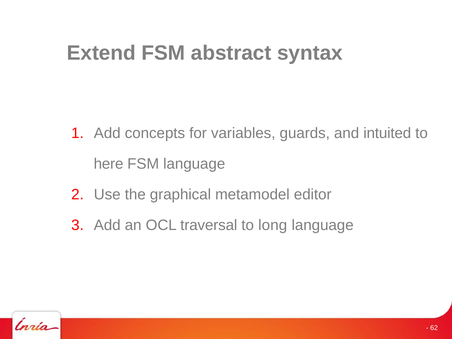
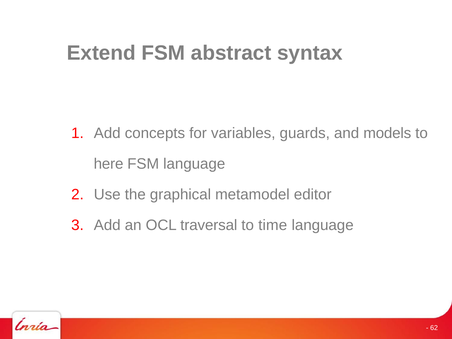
intuited: intuited -> models
long: long -> time
